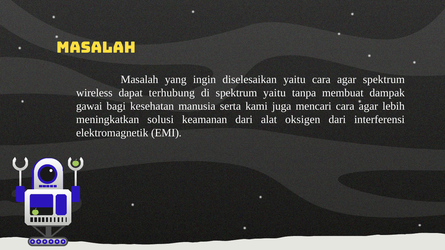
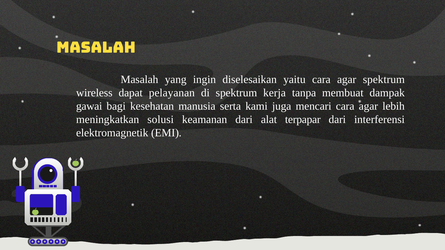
terhubung: terhubung -> pelayanan
spektrum yaitu: yaitu -> kerja
oksigen: oksigen -> terpapar
